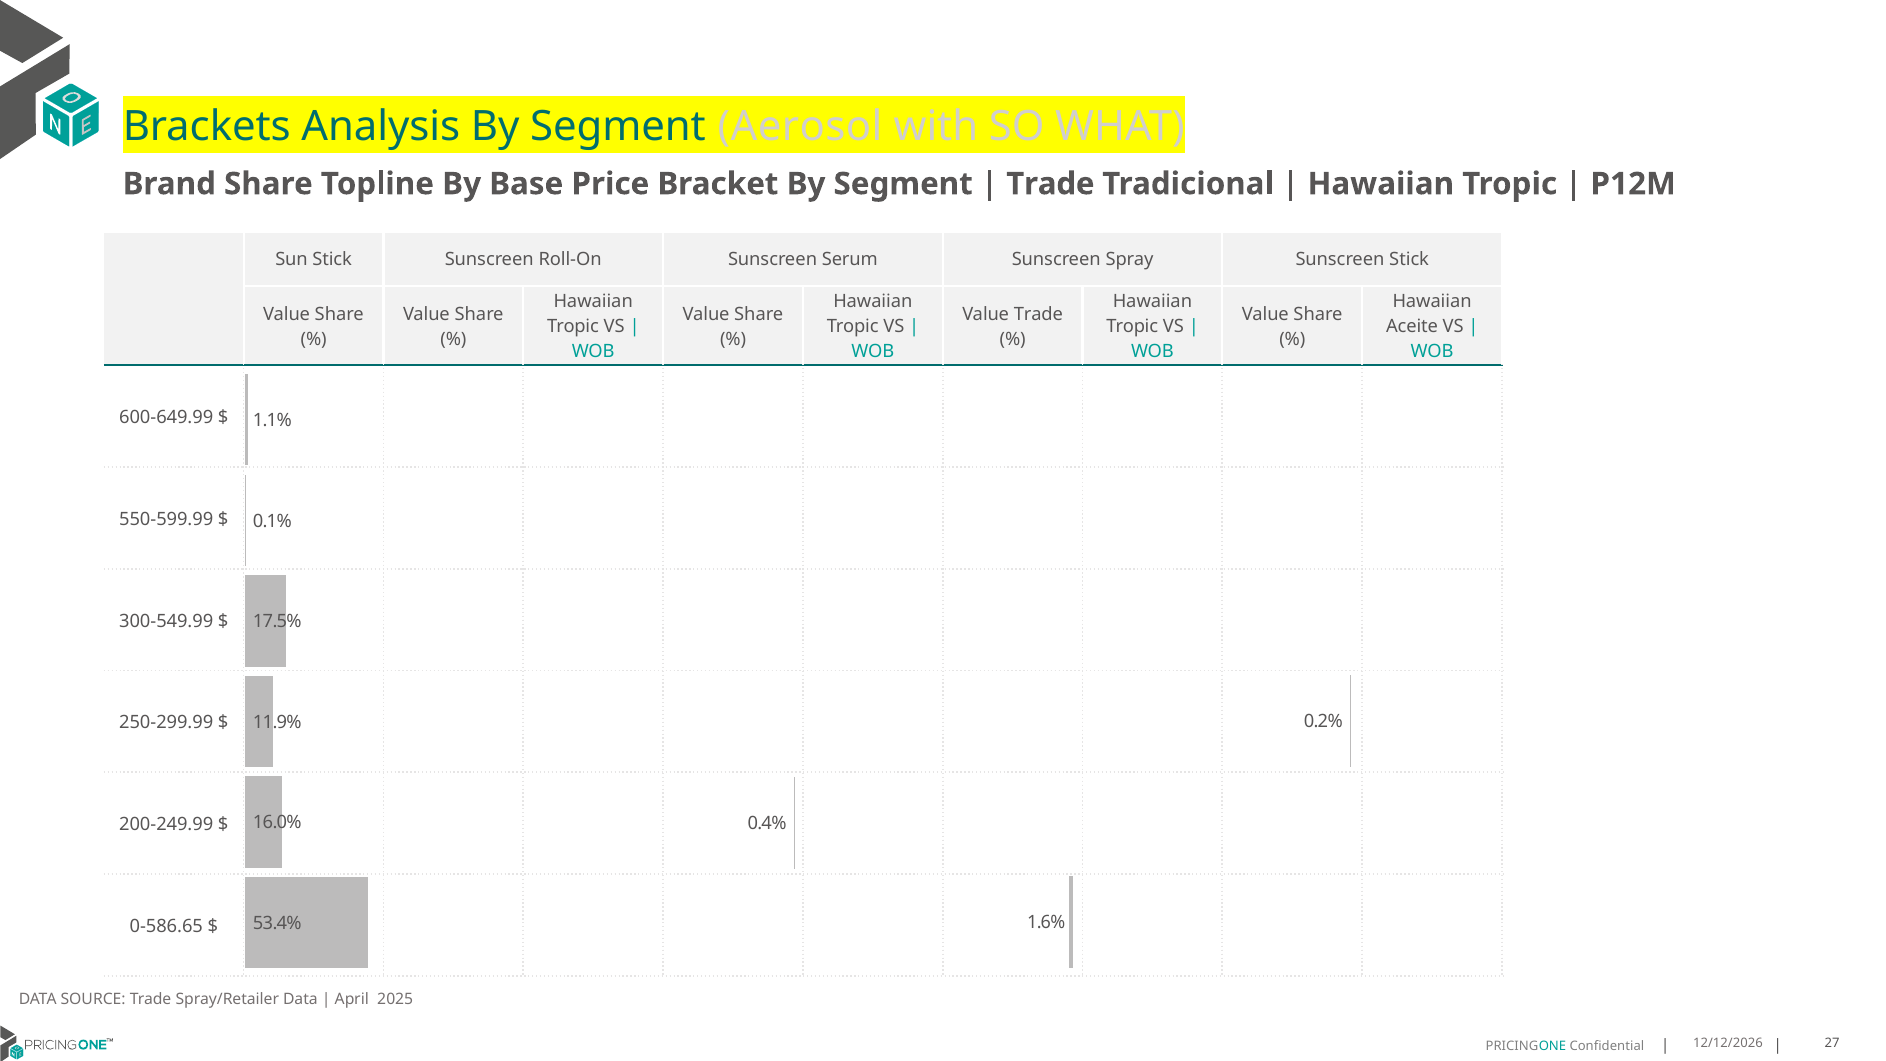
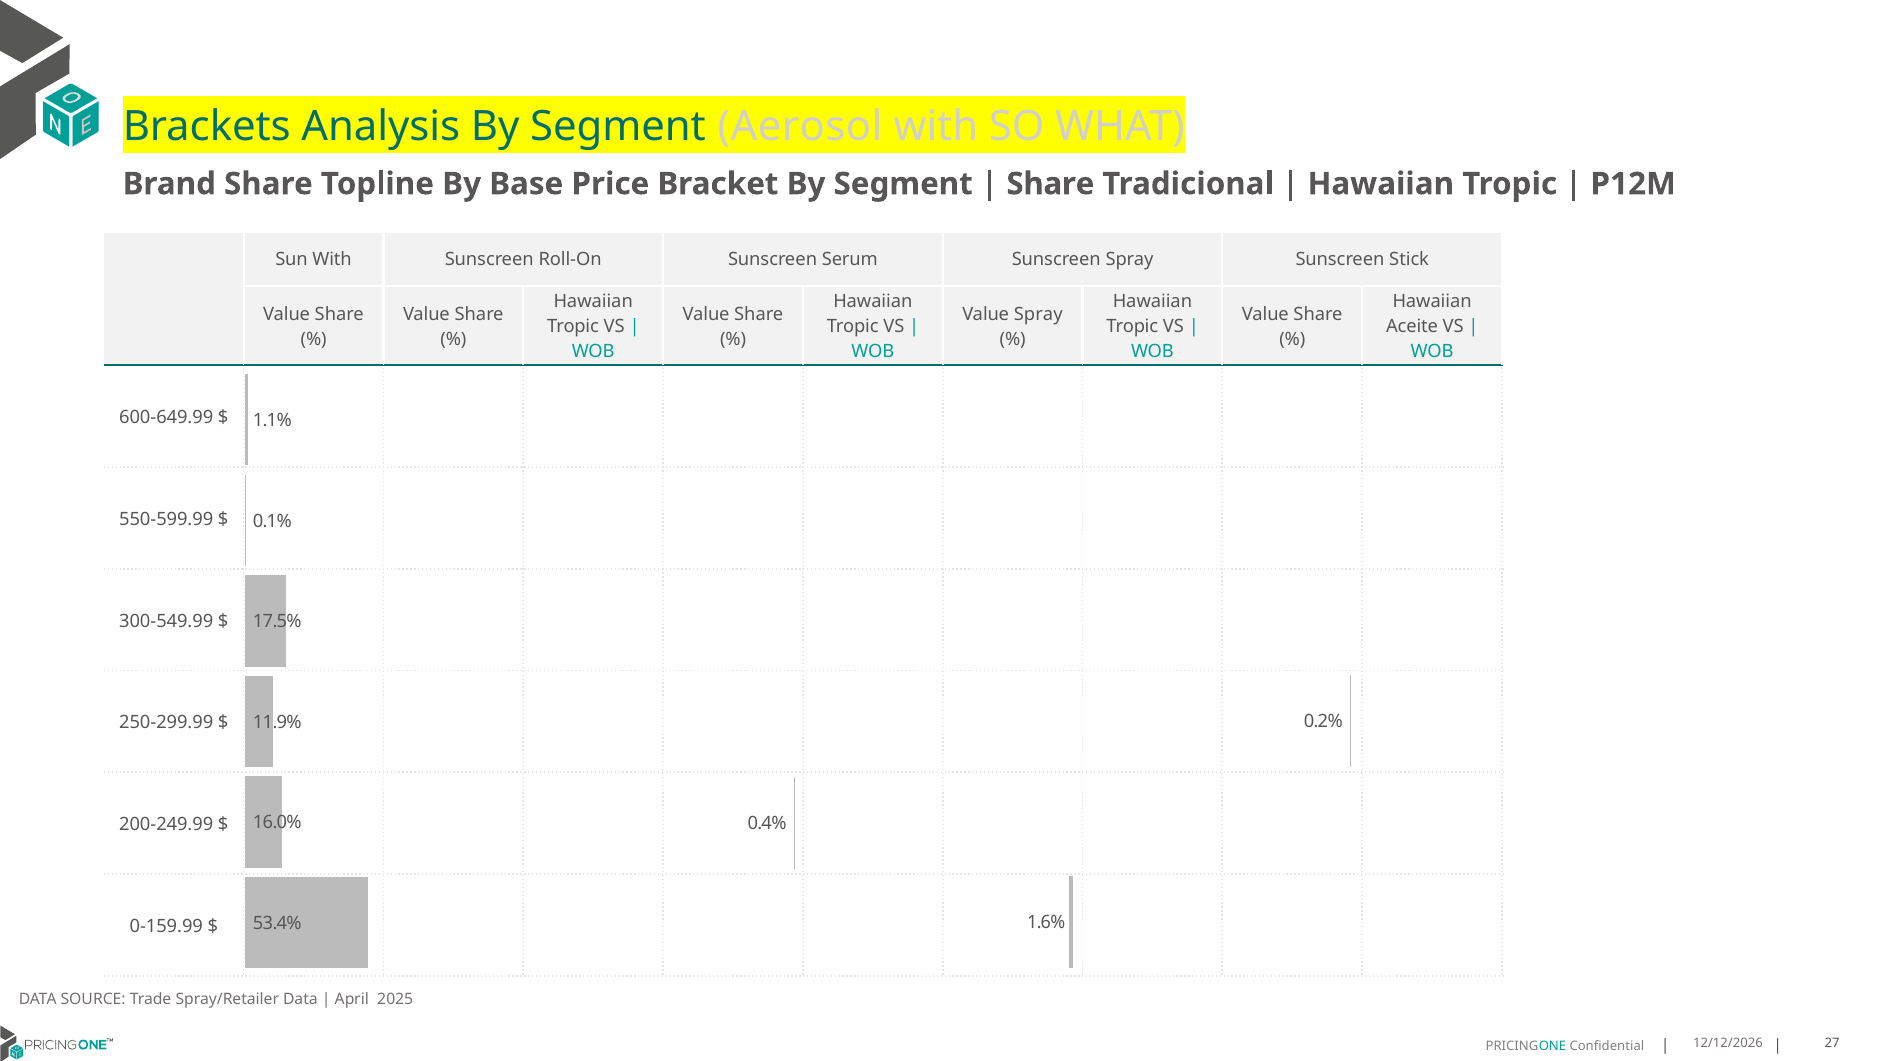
Trade at (1050, 184): Trade -> Share
Sun Stick: Stick -> With
Value Trade: Trade -> Spray
0-586.65: 0-586.65 -> 0-159.99
